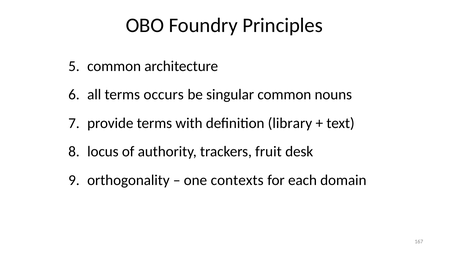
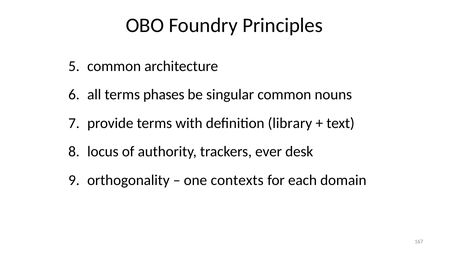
occurs: occurs -> phases
fruit: fruit -> ever
